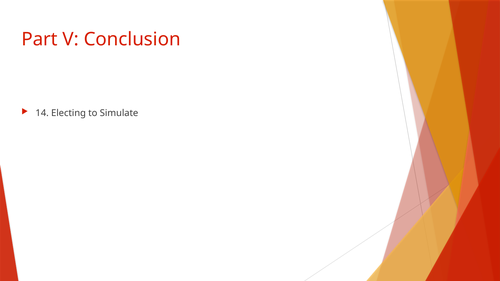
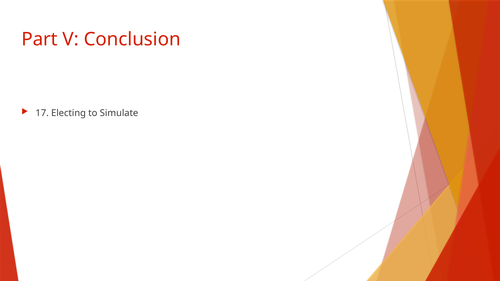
14: 14 -> 17
